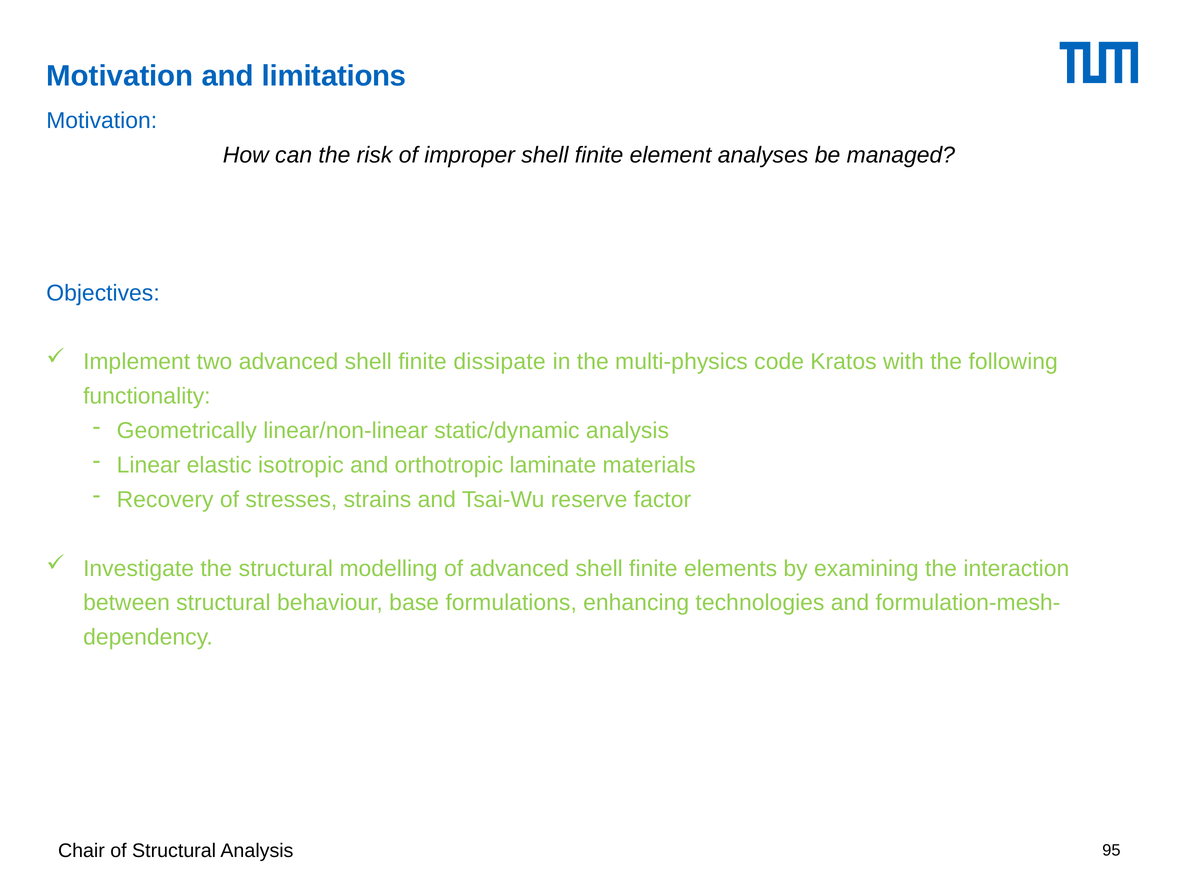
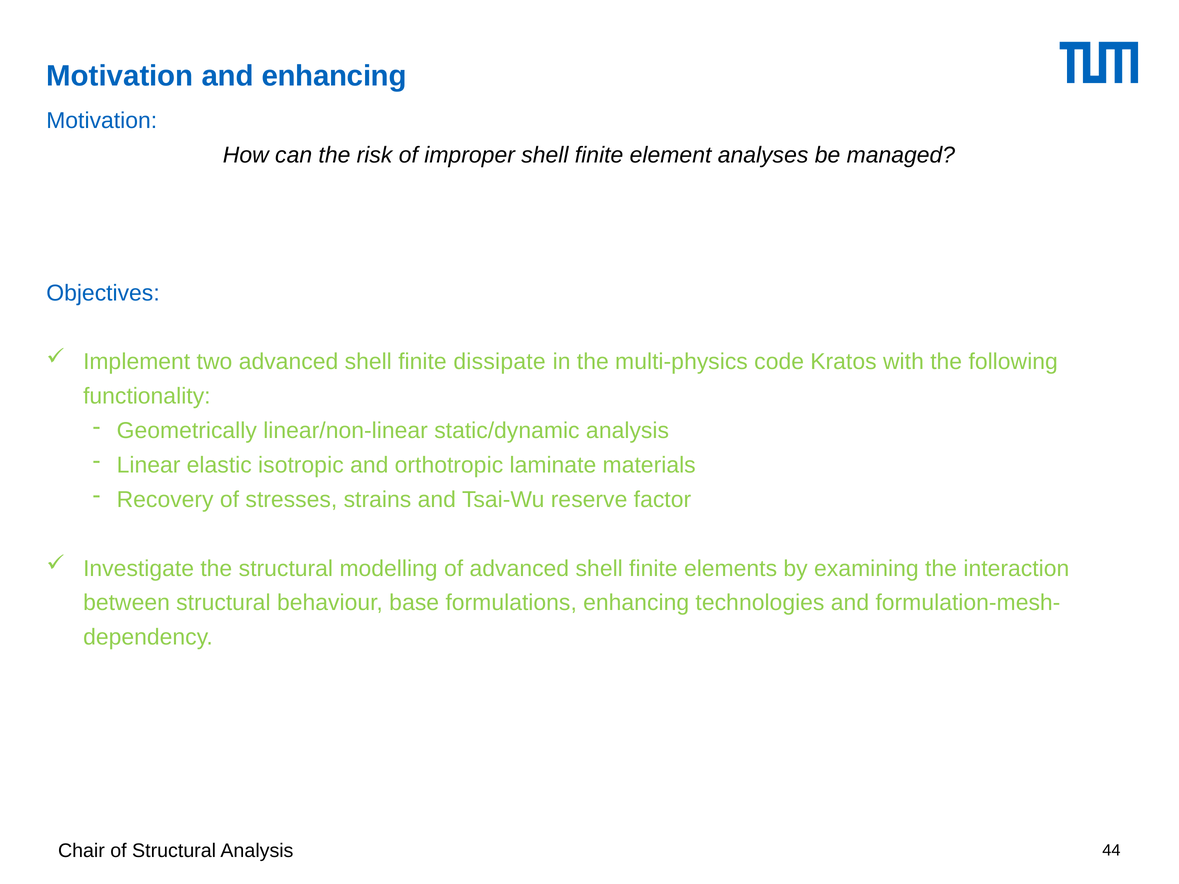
and limitations: limitations -> enhancing
95: 95 -> 44
